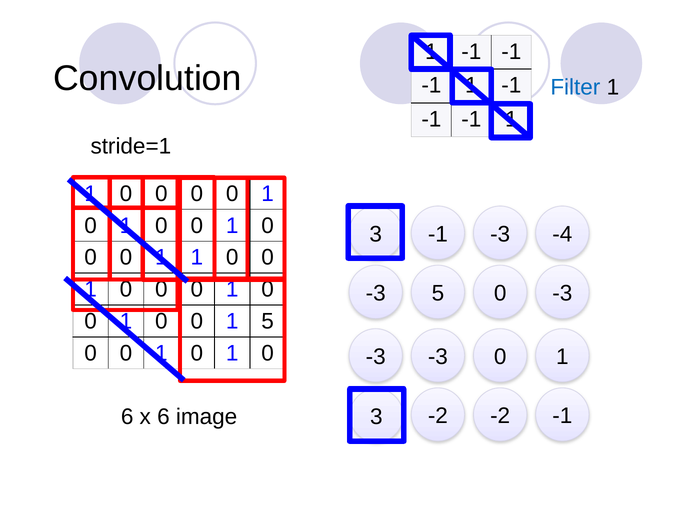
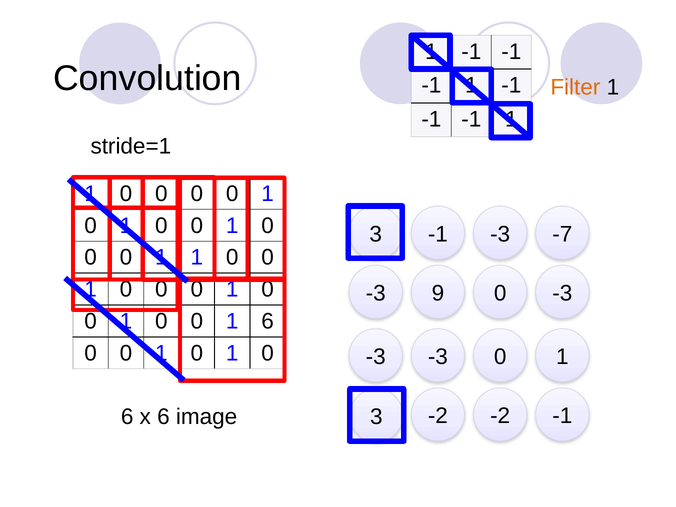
Filter colour: blue -> orange
-4: -4 -> -7
-3 5: 5 -> 9
1 5: 5 -> 6
